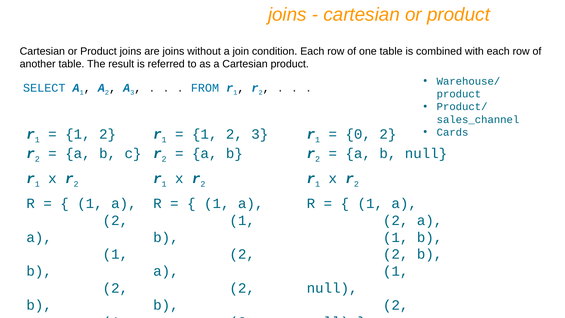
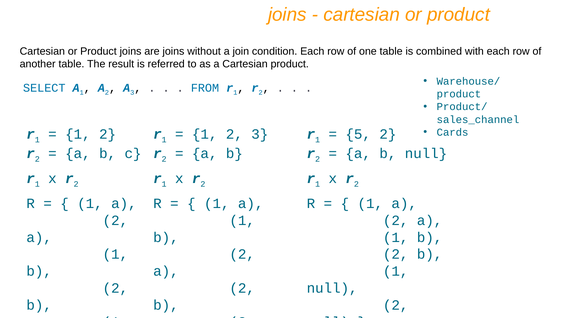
0: 0 -> 5
